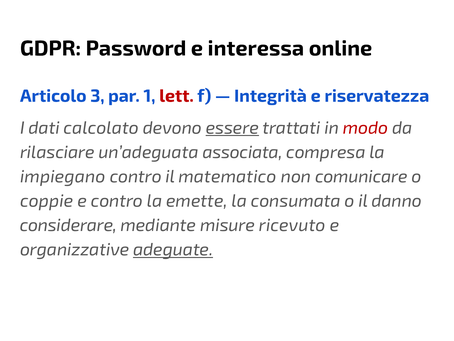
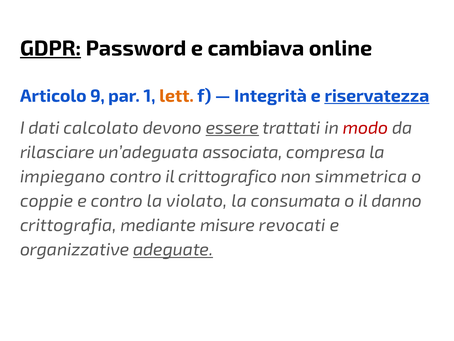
GDPR underline: none -> present
interessa: interessa -> cambiava
3: 3 -> 9
lett colour: red -> orange
riservatezza underline: none -> present
matematico: matematico -> crittografico
comunicare: comunicare -> simmetrica
emette: emette -> violato
considerare: considerare -> crittografia
ricevuto: ricevuto -> revocati
